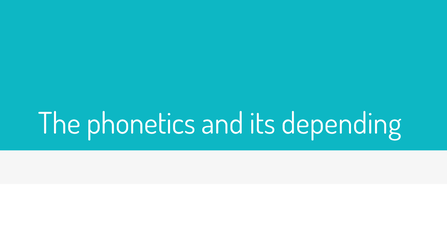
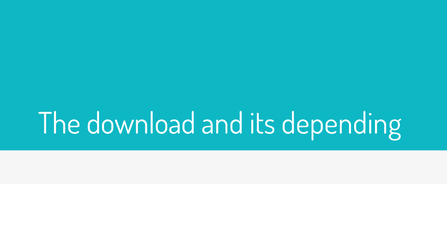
phonetics: phonetics -> download
